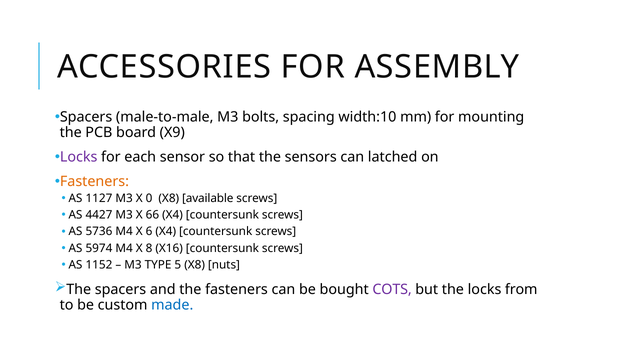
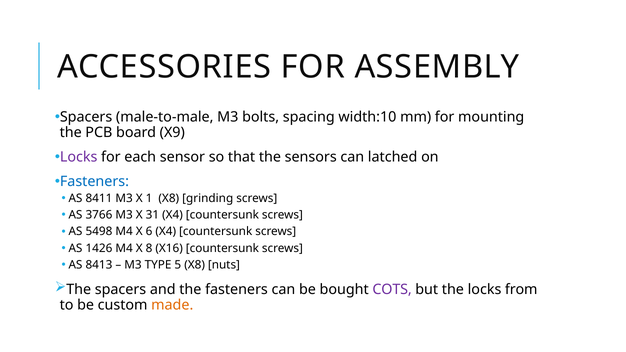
Fasteners at (94, 182) colour: orange -> blue
1127: 1127 -> 8411
0: 0 -> 1
available: available -> grinding
4427: 4427 -> 3766
66: 66 -> 31
5736: 5736 -> 5498
5974: 5974 -> 1426
1152: 1152 -> 8413
made colour: blue -> orange
